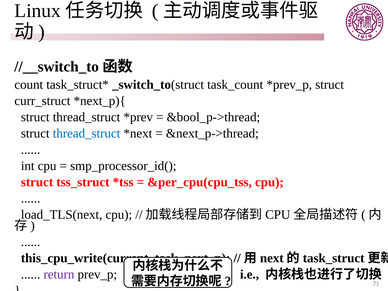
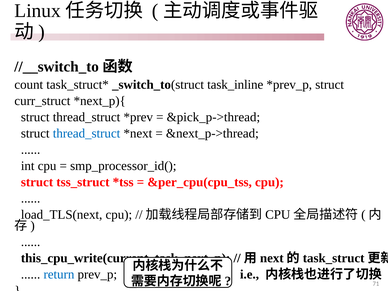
task_count: task_count -> task_inline
&bool_p->thread: &bool_p->thread -> &pick_p->thread
return colour: purple -> blue
